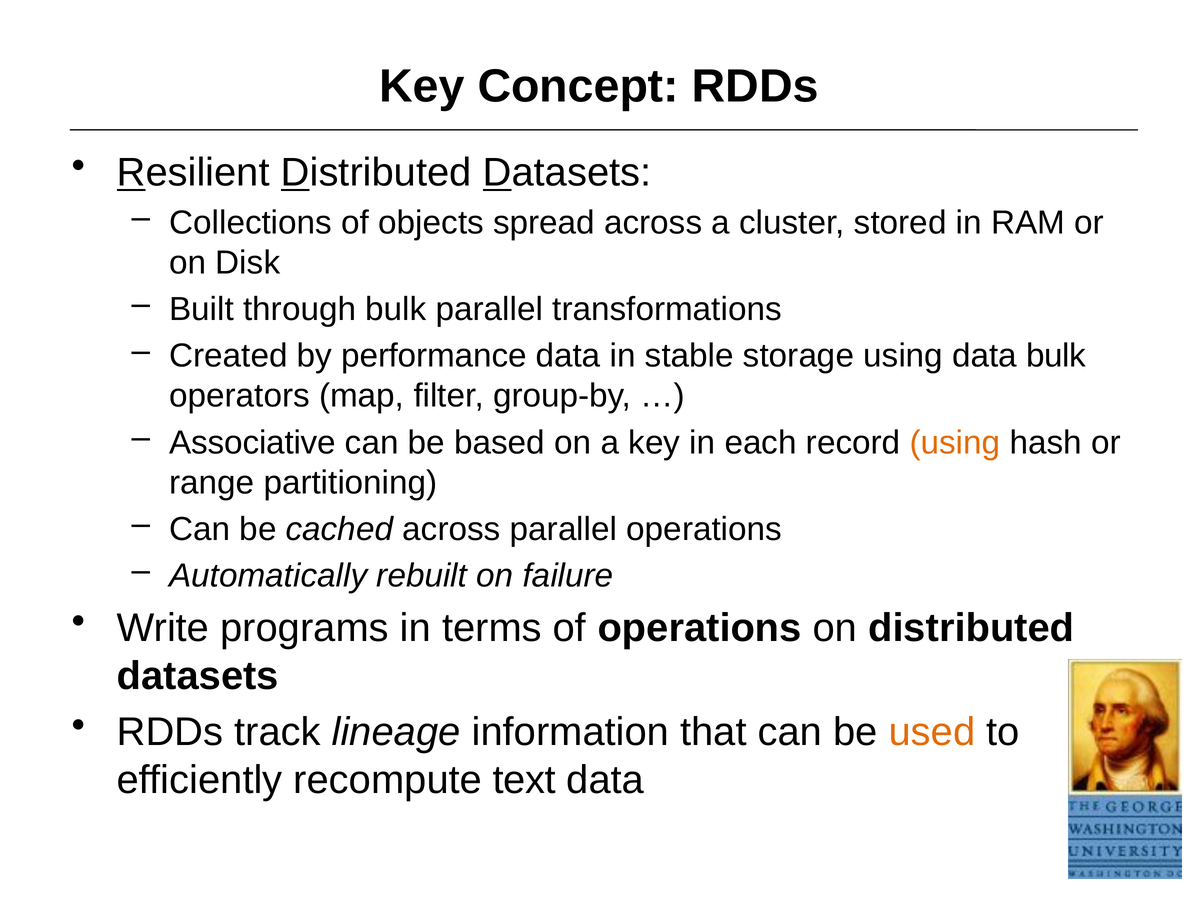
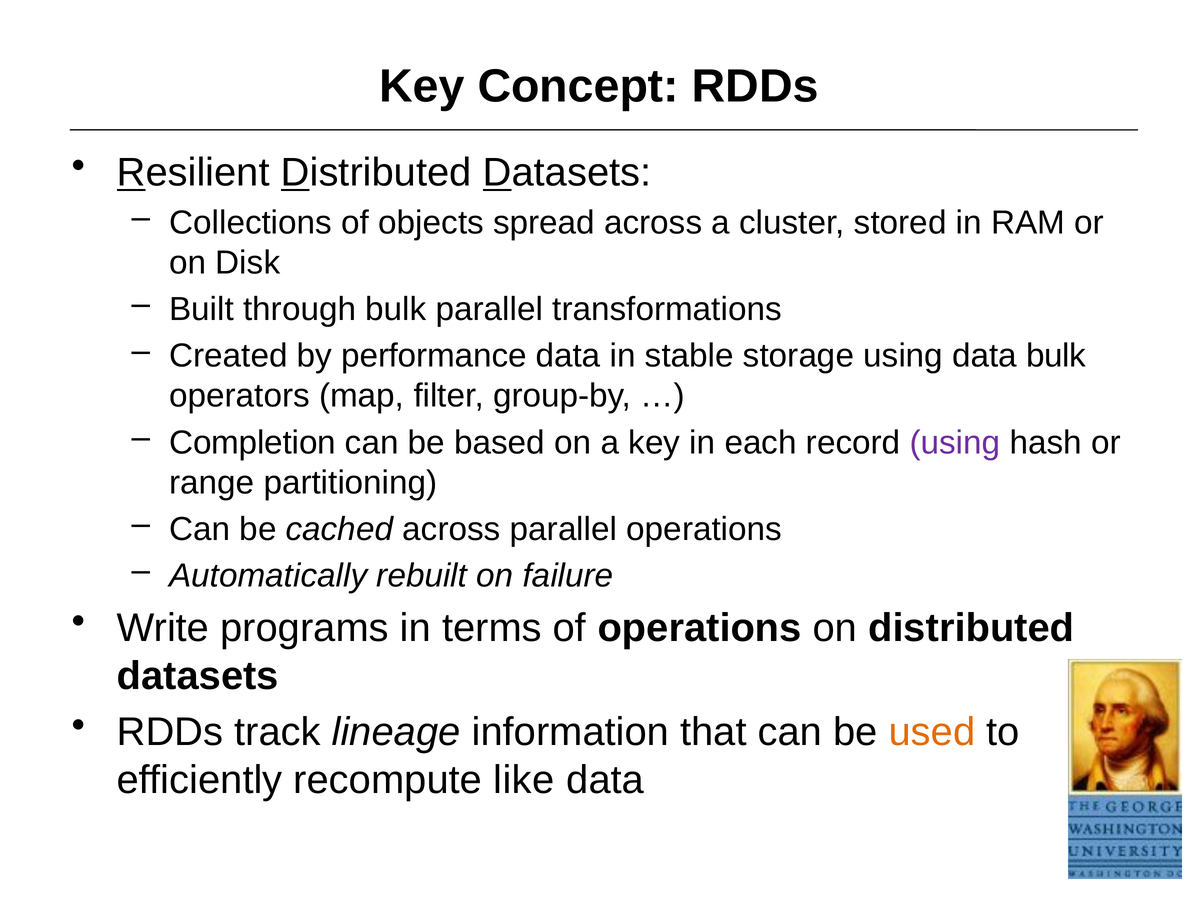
Associative: Associative -> Completion
using at (955, 442) colour: orange -> purple
text: text -> like
